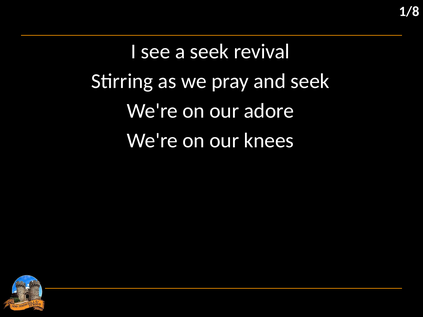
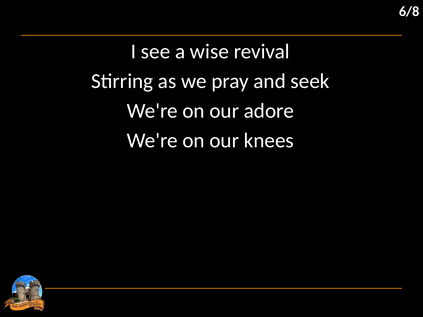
1/8: 1/8 -> 6/8
a seek: seek -> wise
